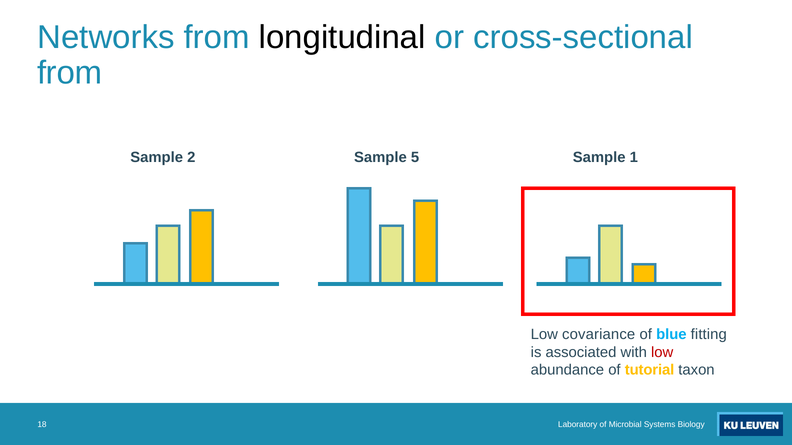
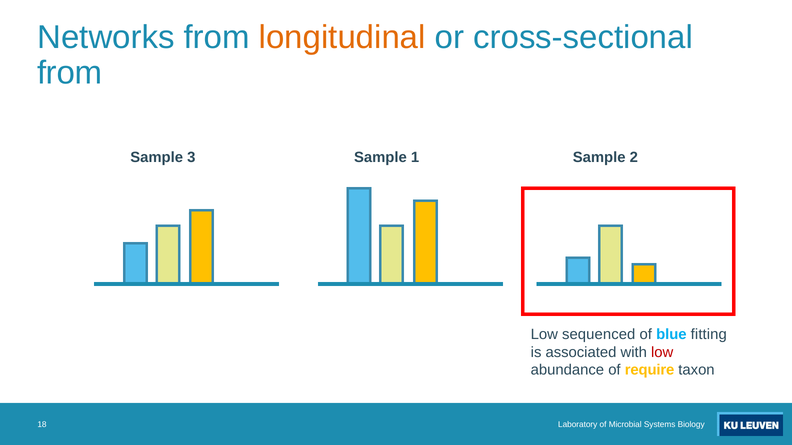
longitudinal colour: black -> orange
2: 2 -> 3
5: 5 -> 1
1: 1 -> 2
covariance: covariance -> sequenced
tutorial: tutorial -> require
